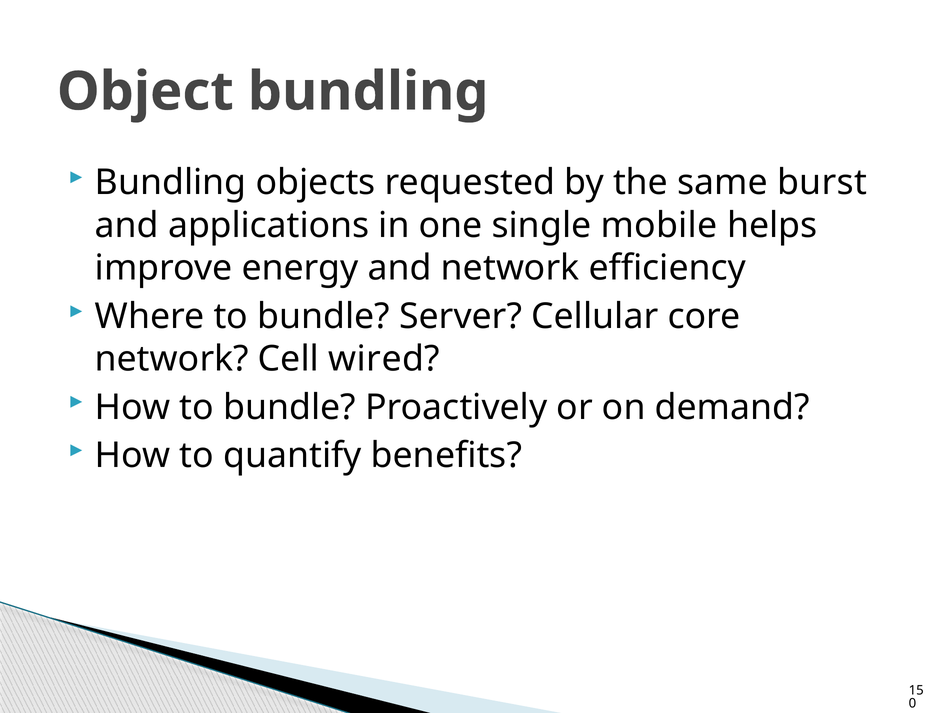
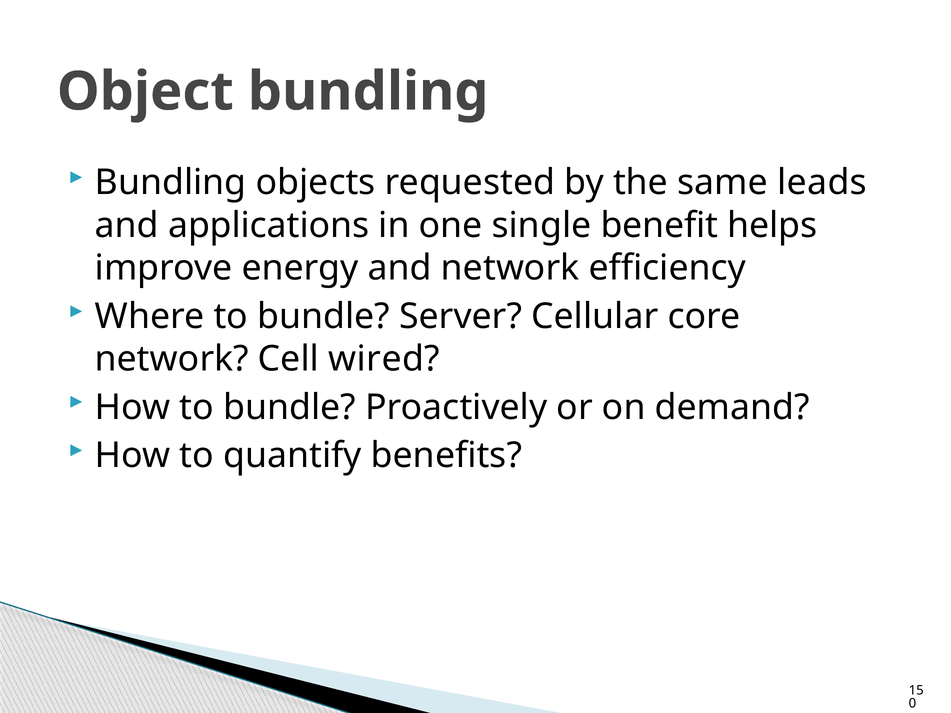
burst: burst -> leads
mobile: mobile -> benefit
